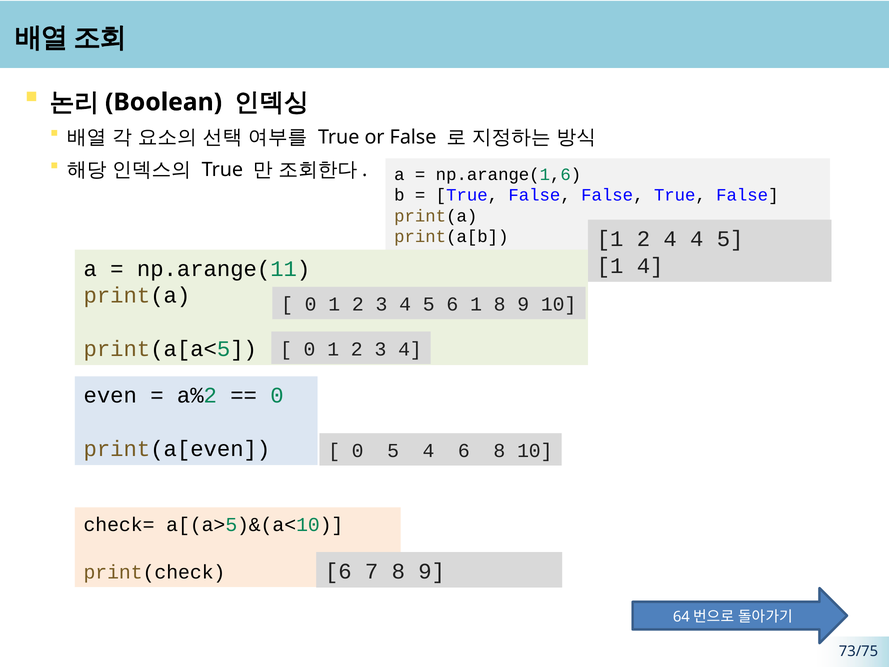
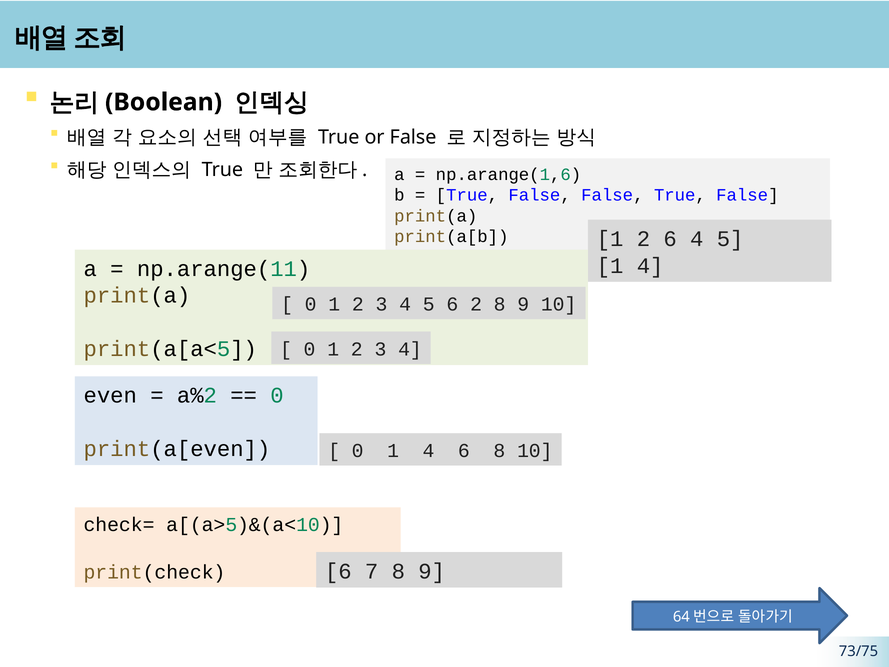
2 4: 4 -> 6
6 1: 1 -> 2
5 at (393, 451): 5 -> 1
